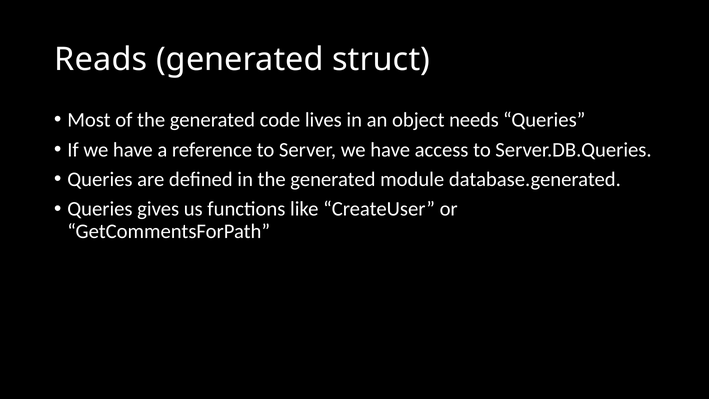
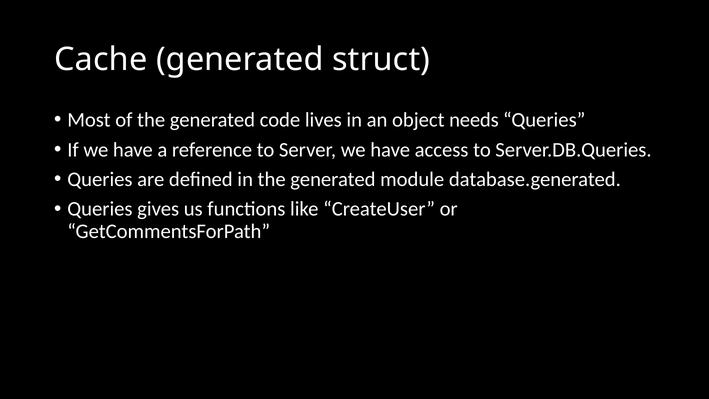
Reads: Reads -> Cache
